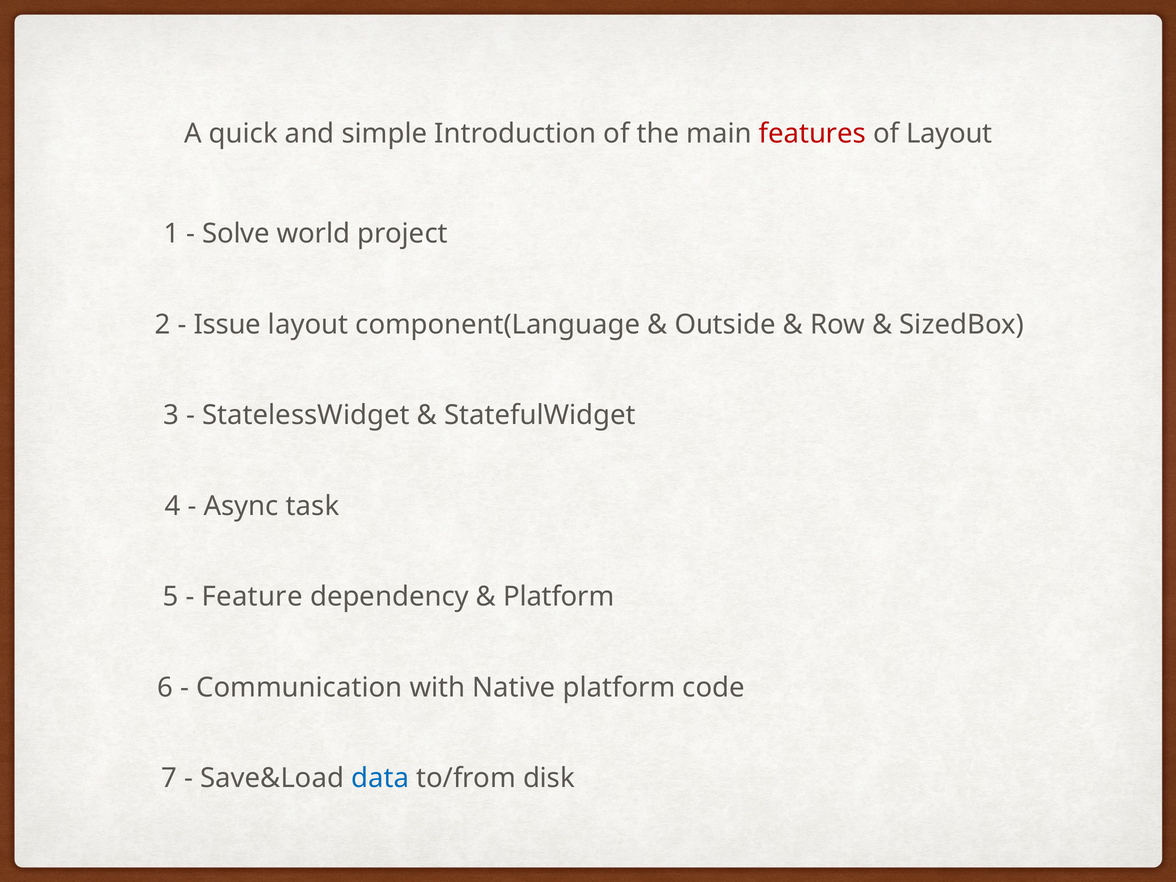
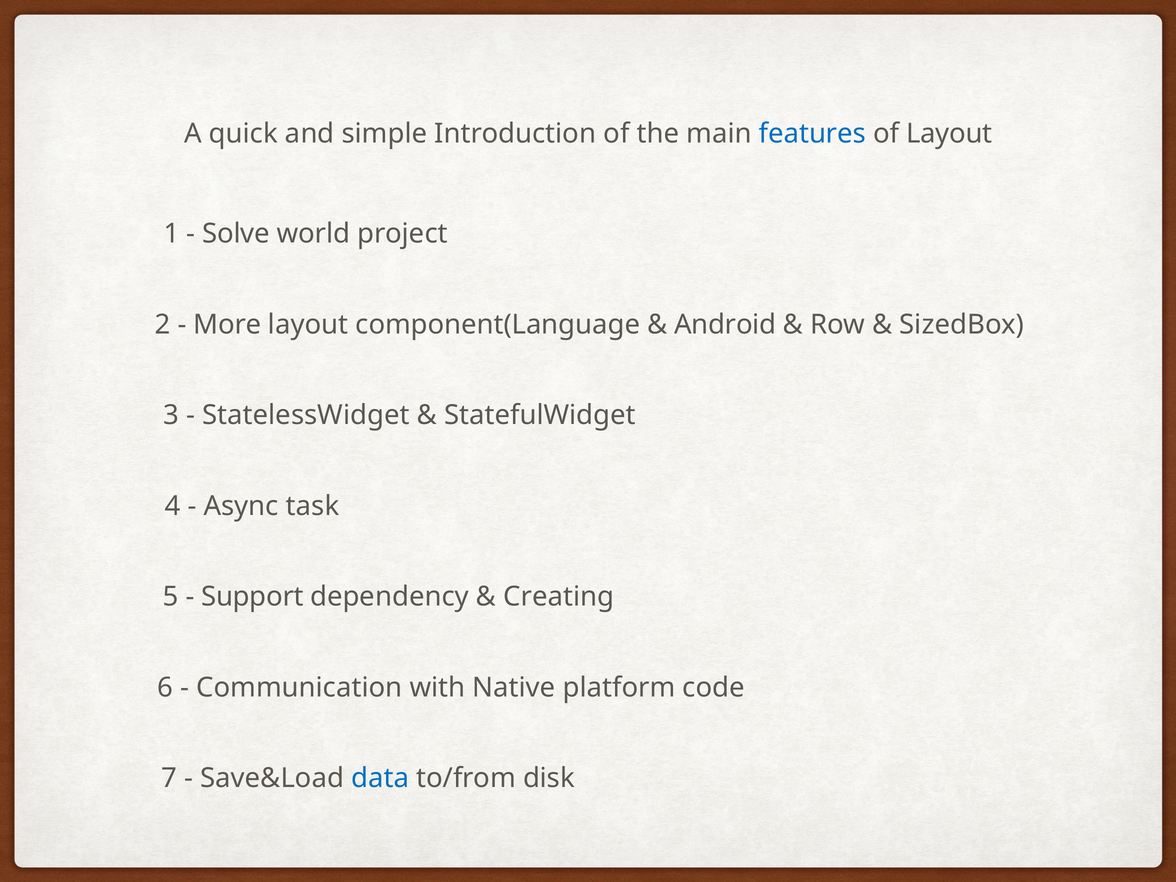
features colour: red -> blue
Issue: Issue -> More
Outside: Outside -> Android
Feature: Feature -> Support
Platform at (559, 597): Platform -> Creating
